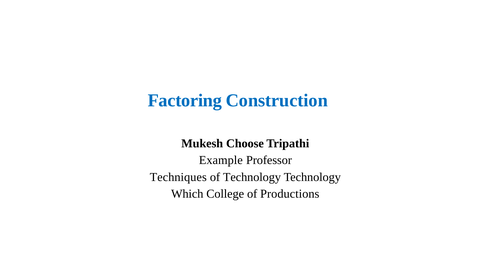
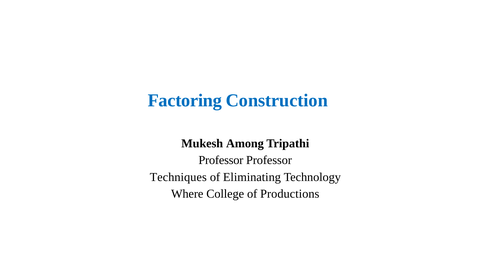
Choose: Choose -> Among
Example at (221, 160): Example -> Professor
of Technology: Technology -> Eliminating
Which: Which -> Where
